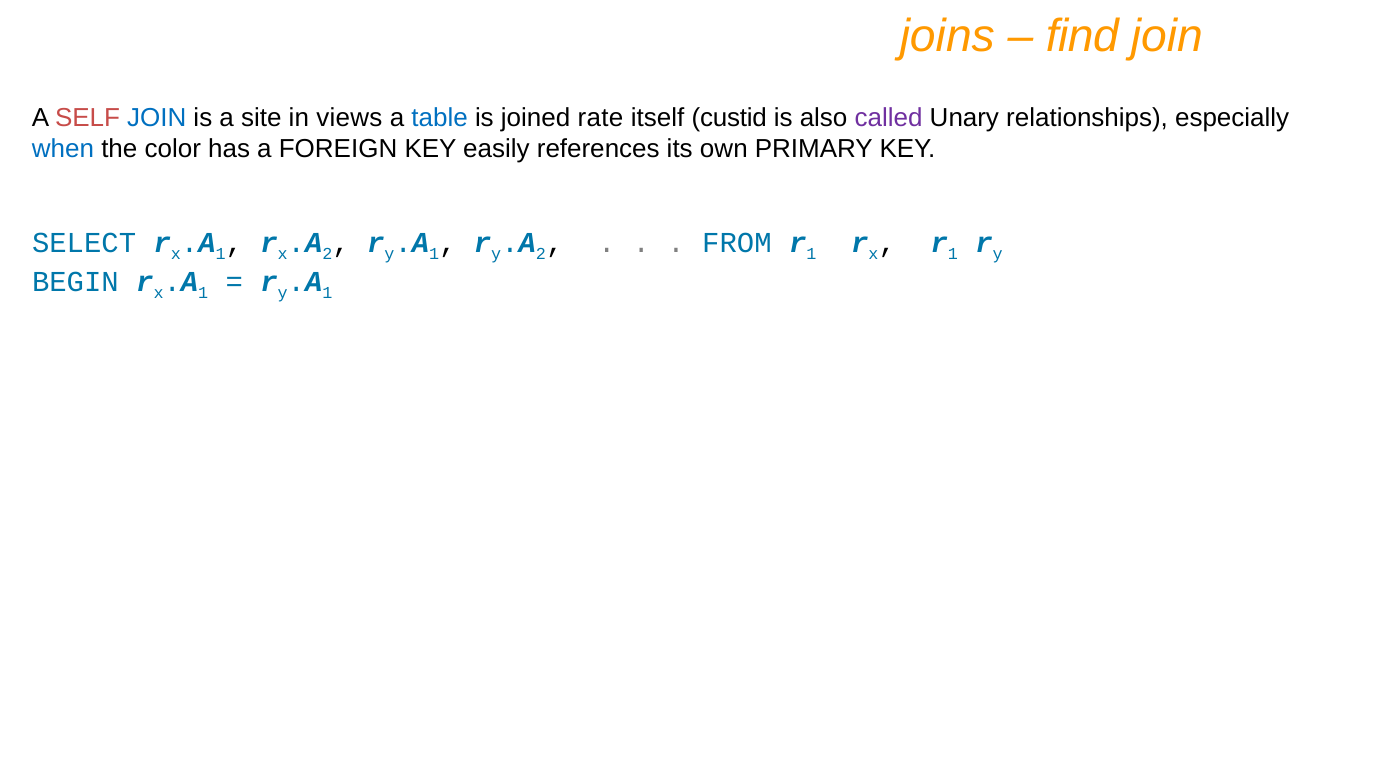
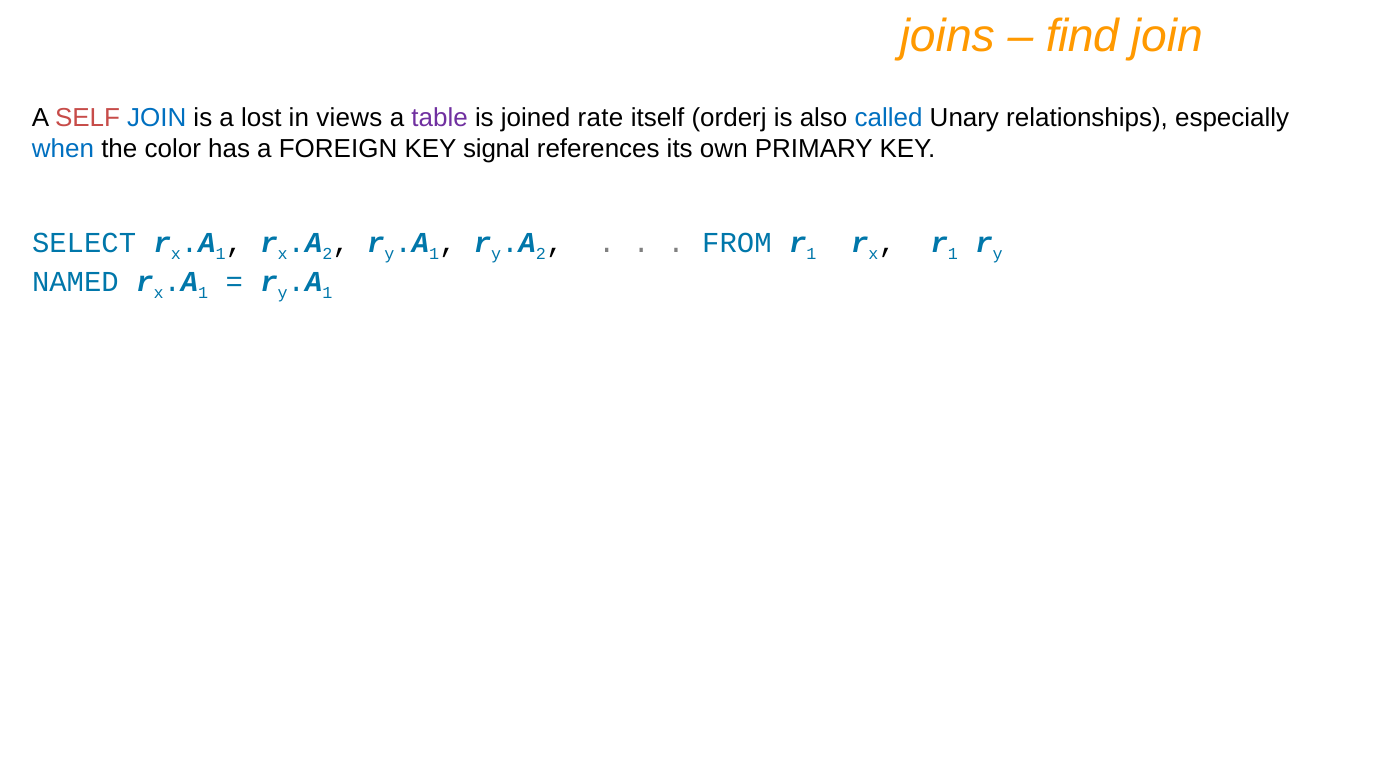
site: site -> lost
table colour: blue -> purple
custid: custid -> orderj
called colour: purple -> blue
easily: easily -> signal
BEGIN: BEGIN -> NAMED
